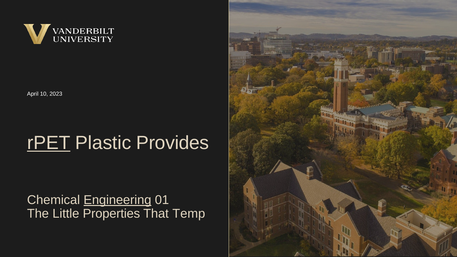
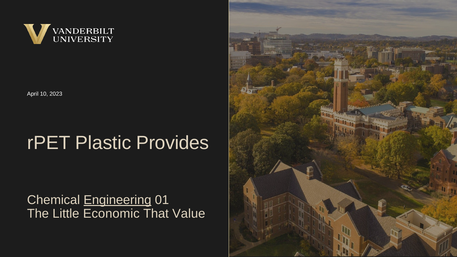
rPET underline: present -> none
Properties: Properties -> Economic
Temp: Temp -> Value
